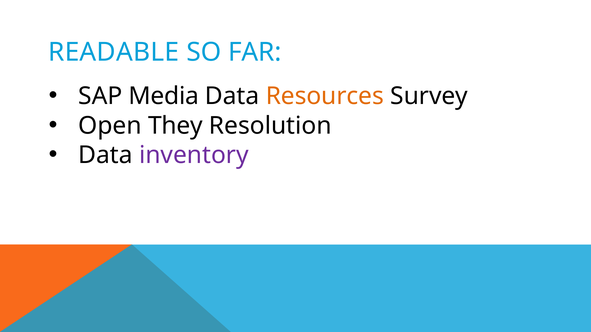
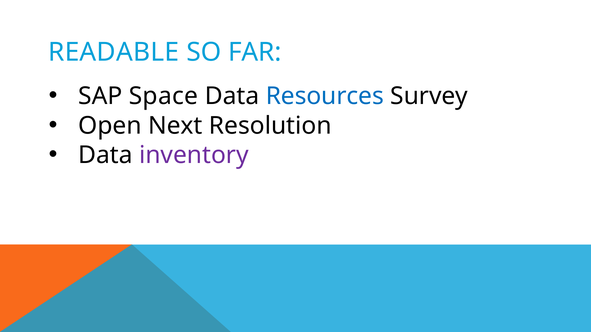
Media: Media -> Space
Resources colour: orange -> blue
They: They -> Next
